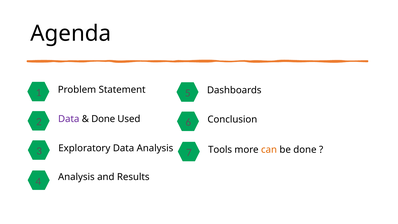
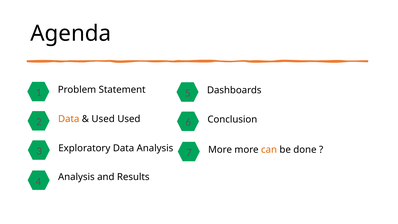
Data at (69, 119) colour: purple -> orange
Done at (103, 119): Done -> Used
7 Tools: Tools -> More
